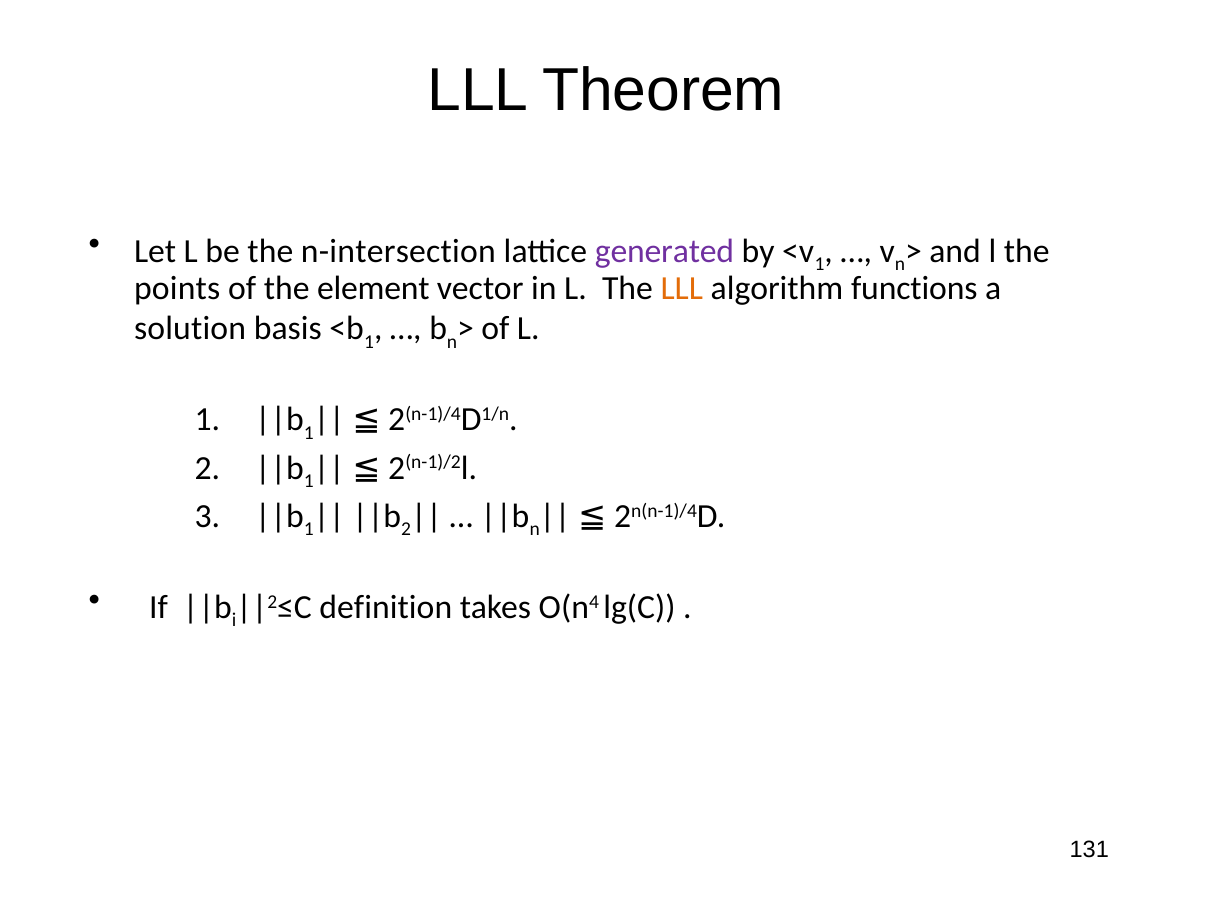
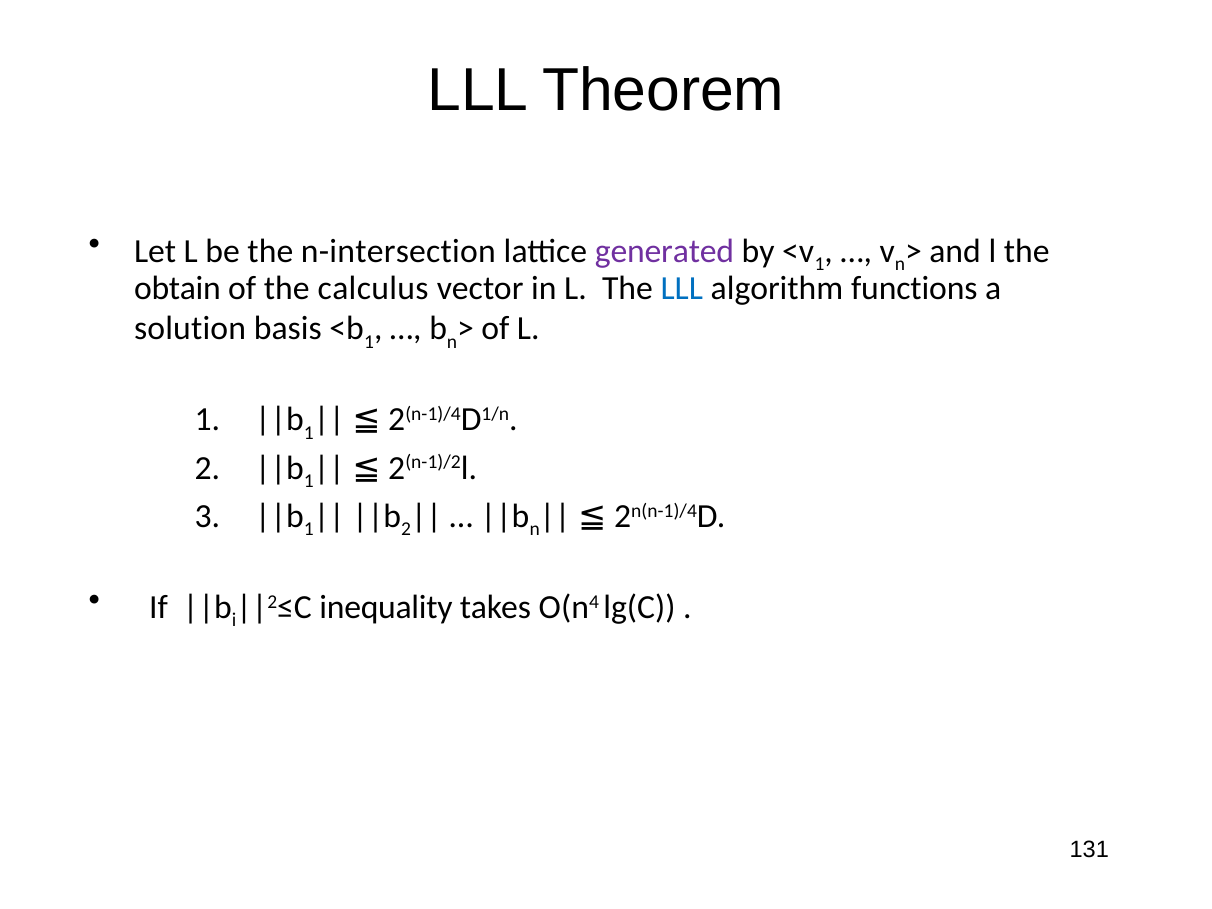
points: points -> obtain
element: element -> calculus
LLL at (682, 288) colour: orange -> blue
definition: definition -> inequality
